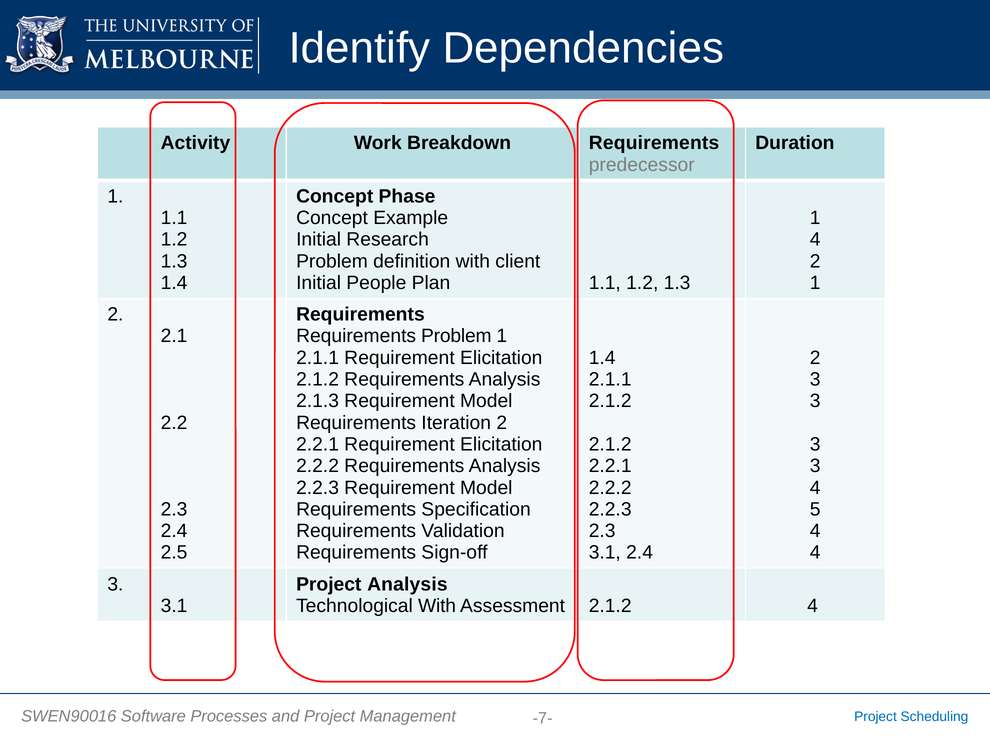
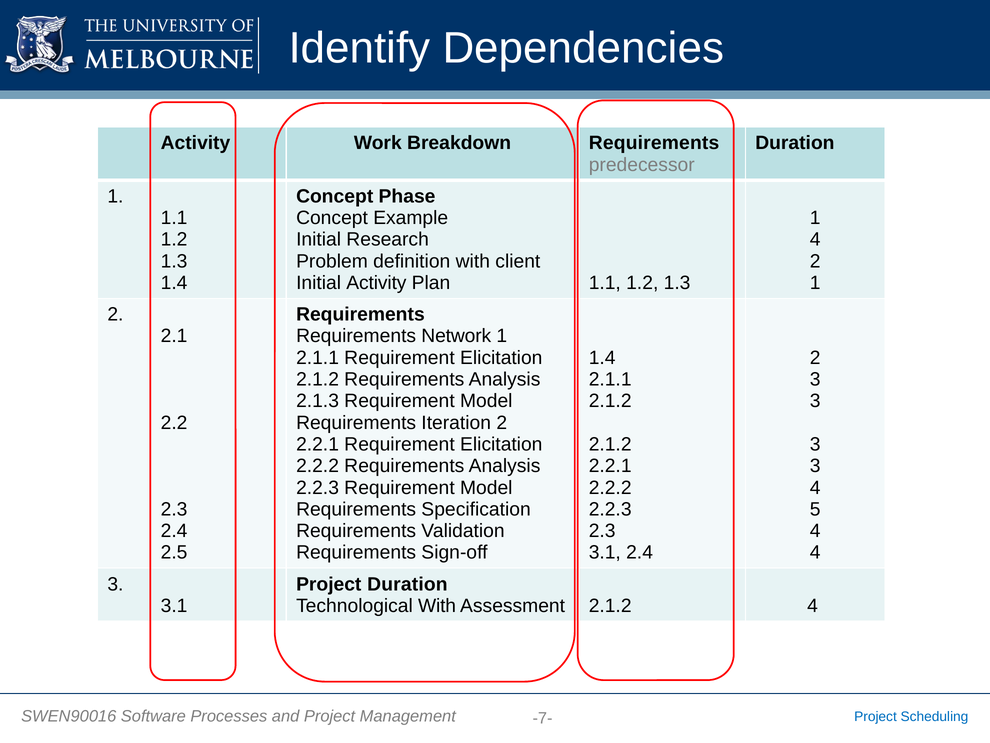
Initial People: People -> Activity
Requirements Problem: Problem -> Network
Project Analysis: Analysis -> Duration
